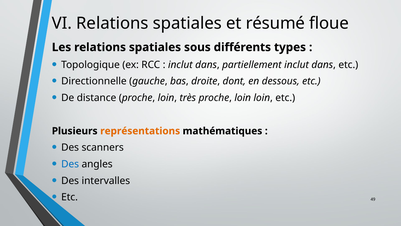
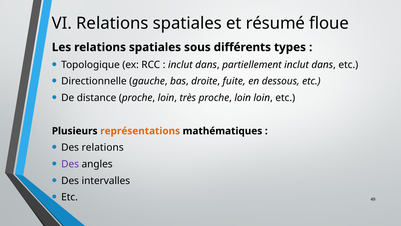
dont: dont -> fuite
Des scanners: scanners -> relations
Des at (70, 164) colour: blue -> purple
